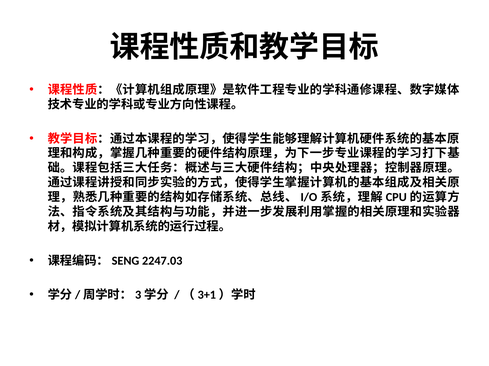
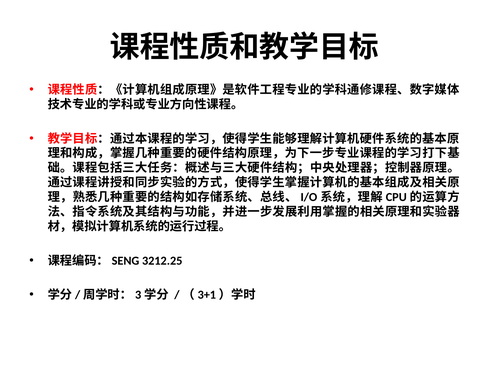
2247.03: 2247.03 -> 3212.25
